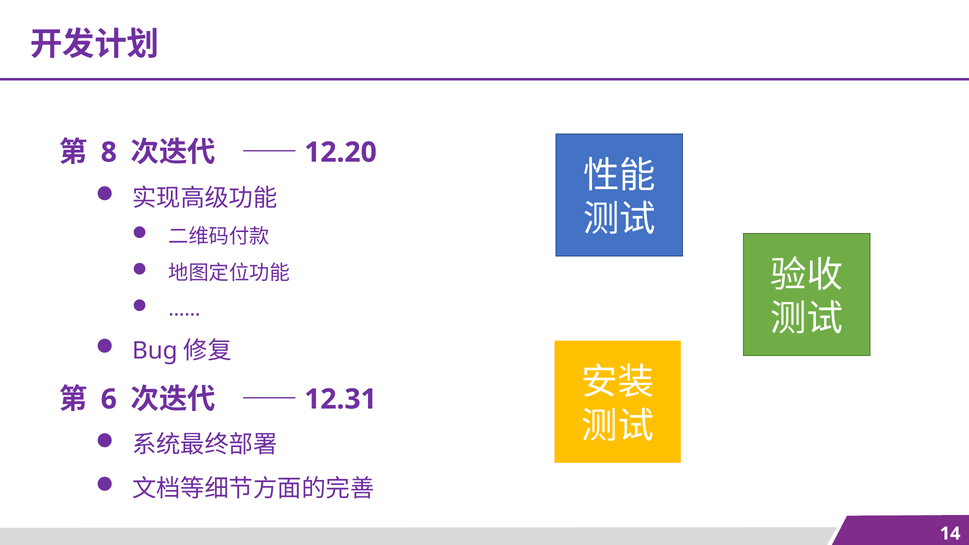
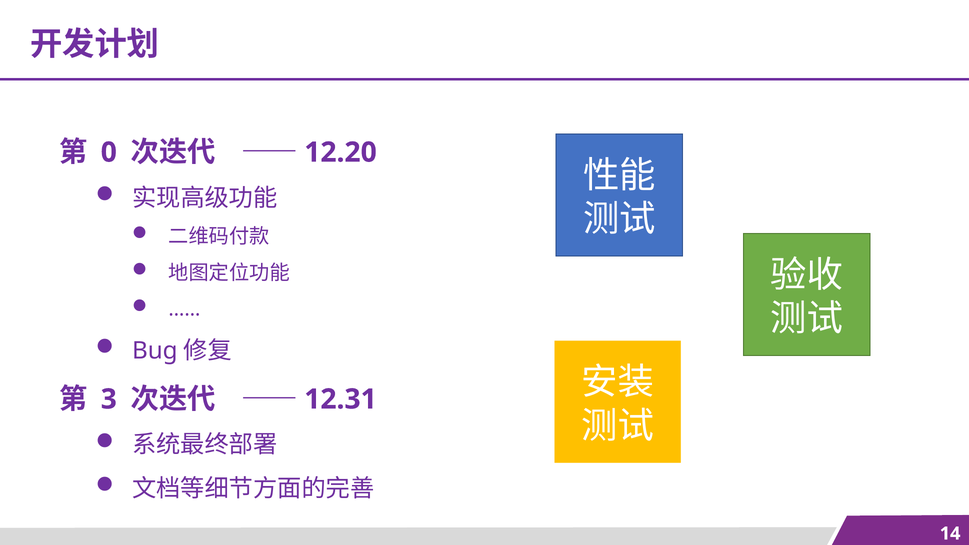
8: 8 -> 0
6 at (109, 399): 6 -> 3
